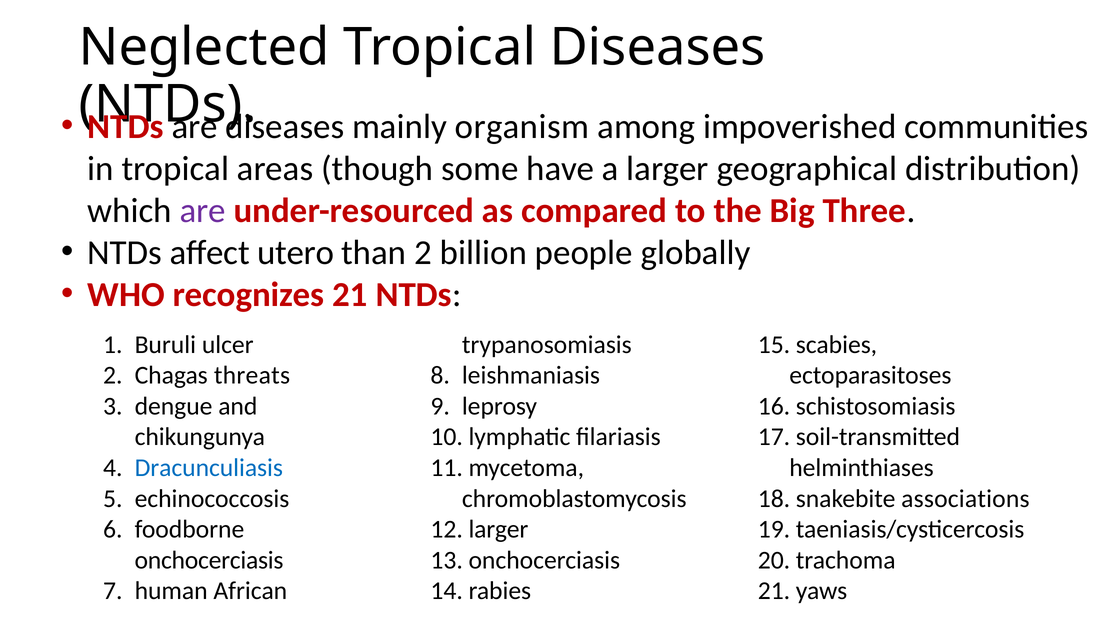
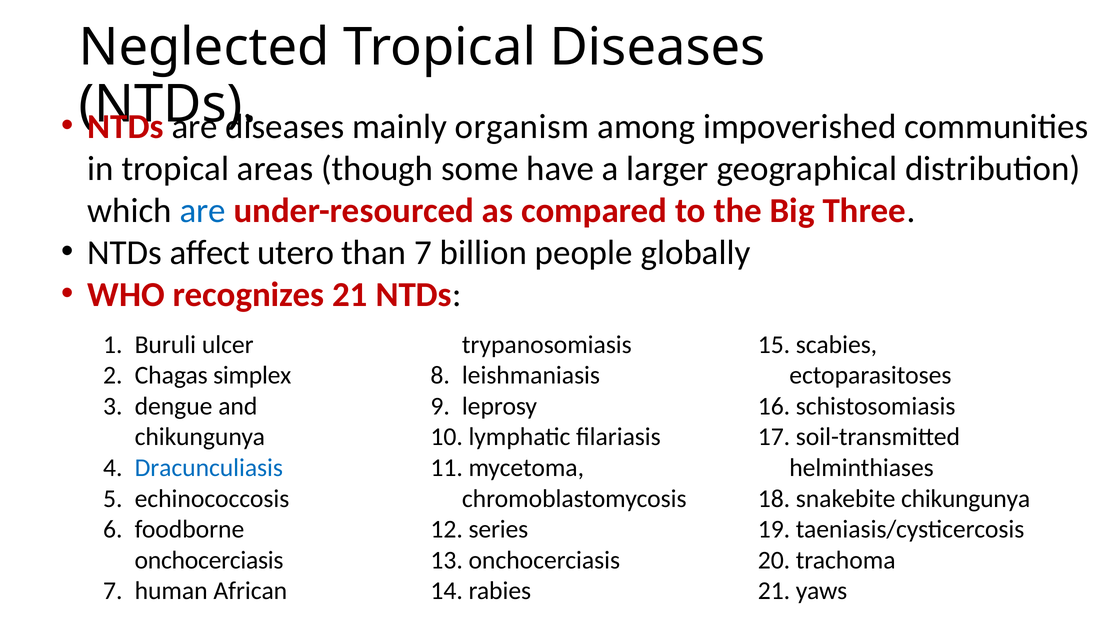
are at (203, 211) colour: purple -> blue
than 2: 2 -> 7
threats: threats -> simplex
snakebite associations: associations -> chikungunya
larger at (498, 529): larger -> series
